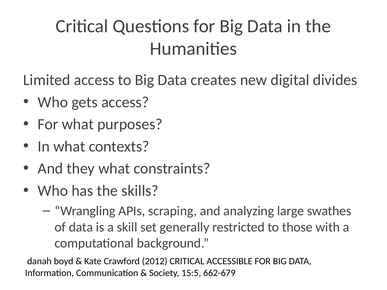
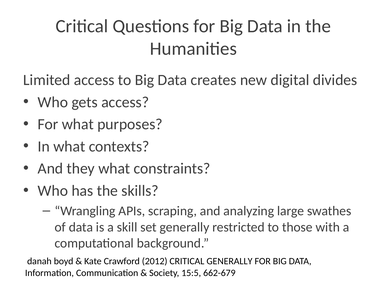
CRITICAL ACCESSIBLE: ACCESSIBLE -> GENERALLY
